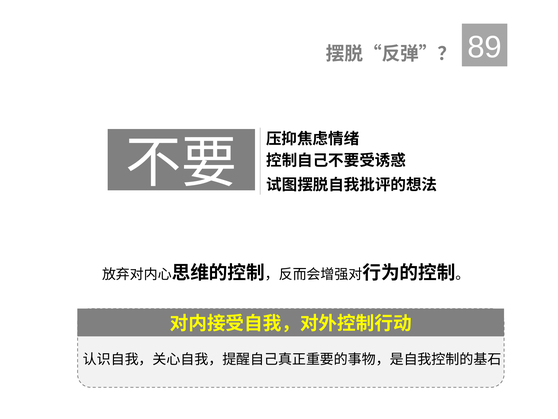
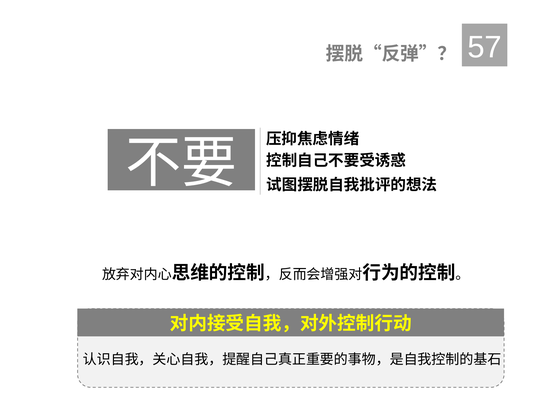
89: 89 -> 57
